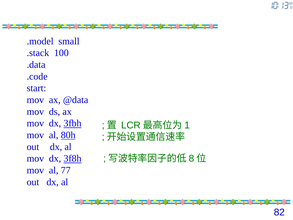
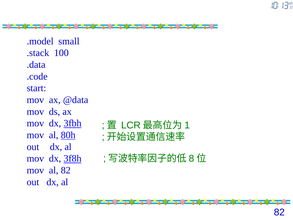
al 77: 77 -> 82
